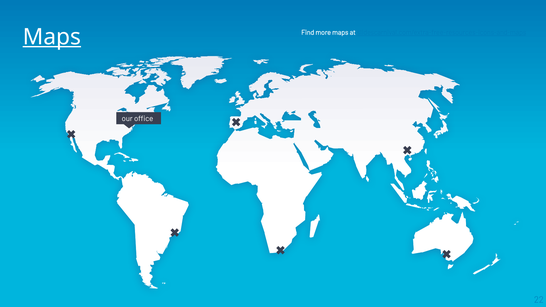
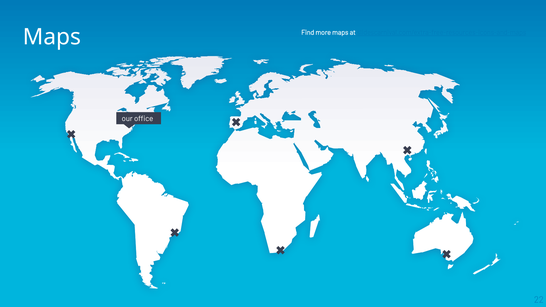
Maps at (52, 37) underline: present -> none
